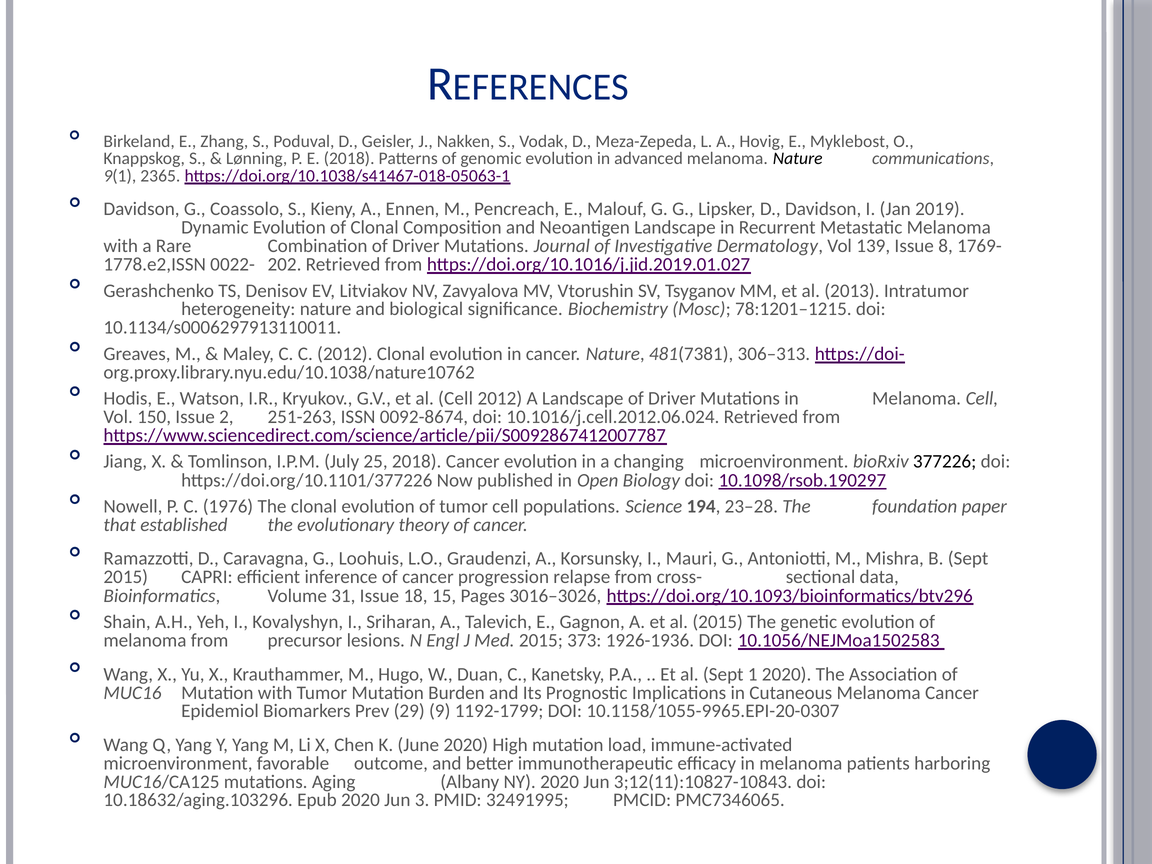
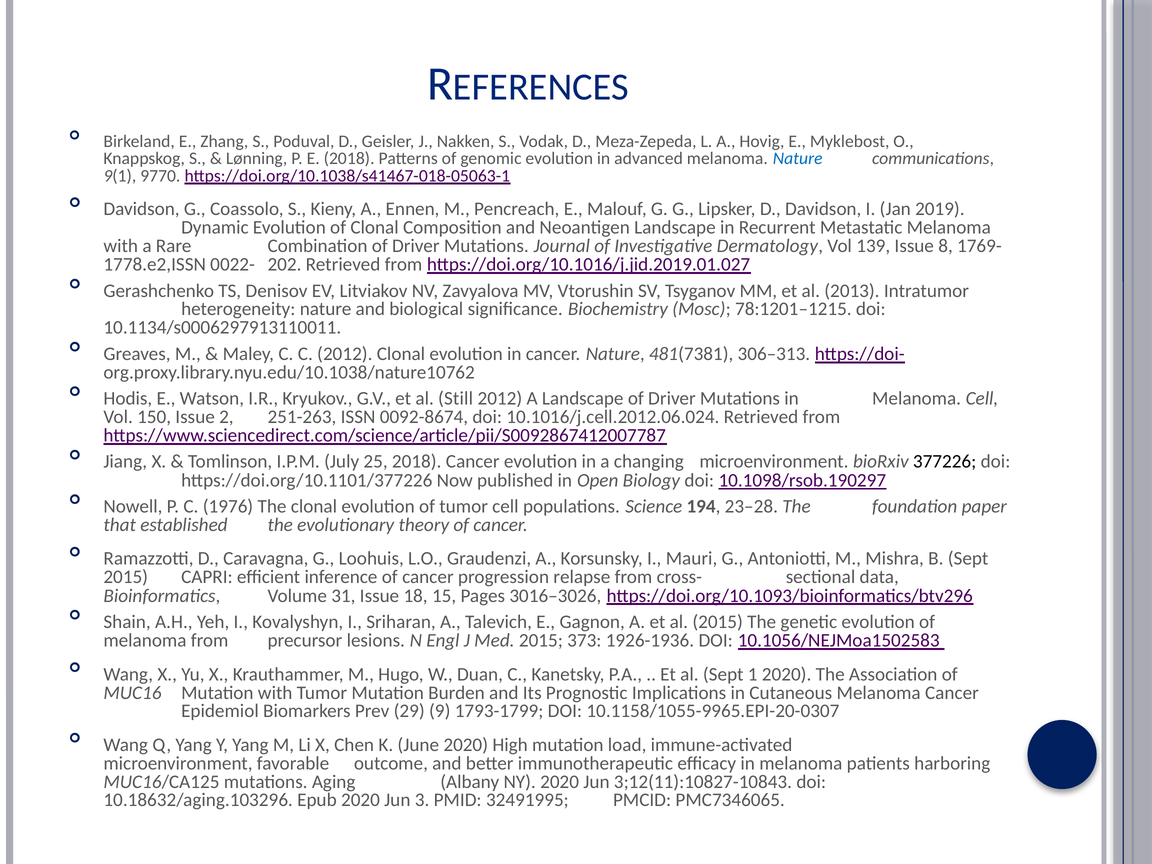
Nature at (798, 159) colour: black -> blue
2365: 2365 -> 9770
al Cell: Cell -> Still
1192-1799: 1192-1799 -> 1793-1799
